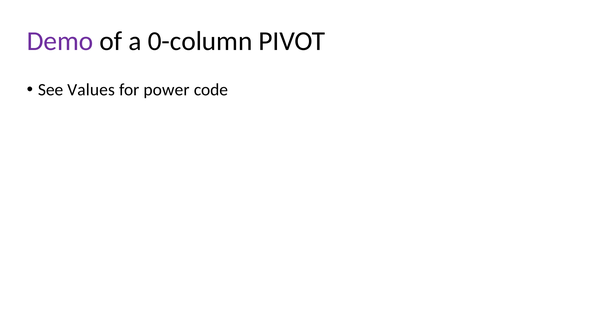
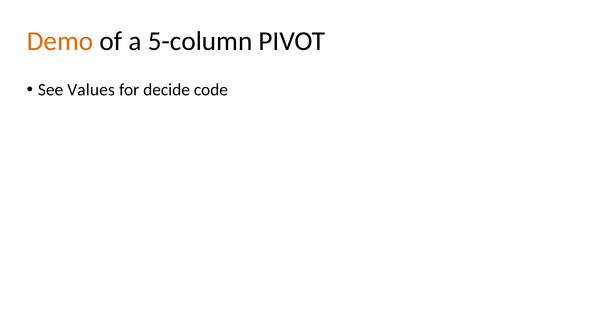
Demo colour: purple -> orange
0-column: 0-column -> 5-column
power: power -> decide
